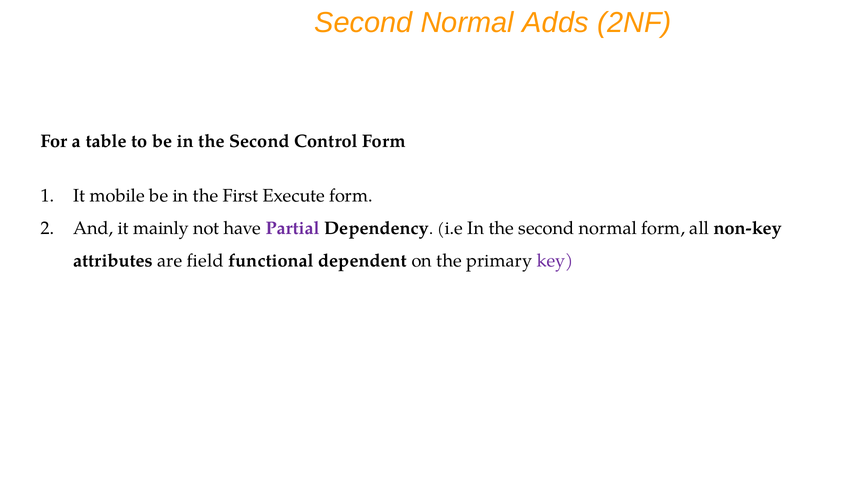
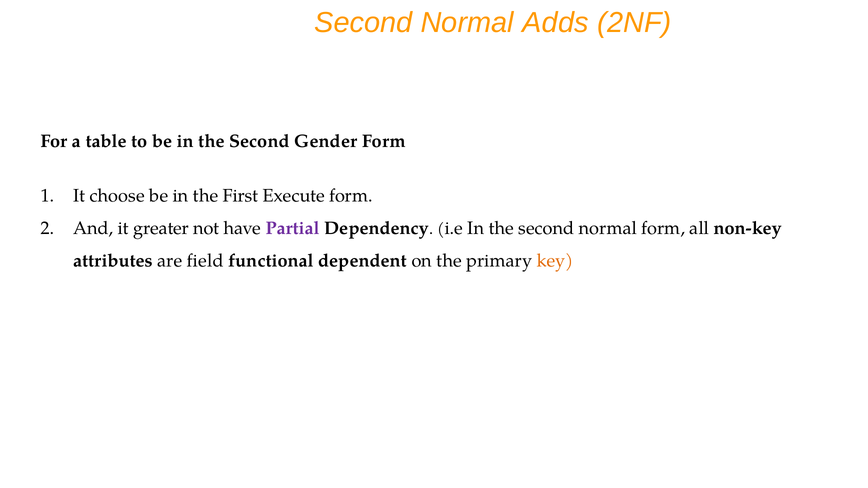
Control: Control -> Gender
mobile: mobile -> choose
mainly: mainly -> greater
key colour: purple -> orange
